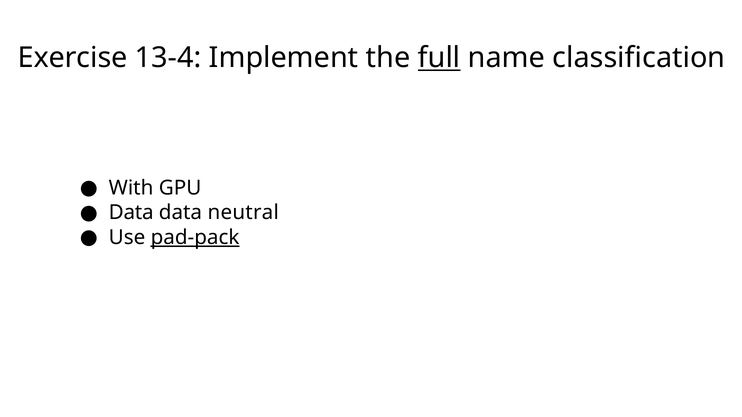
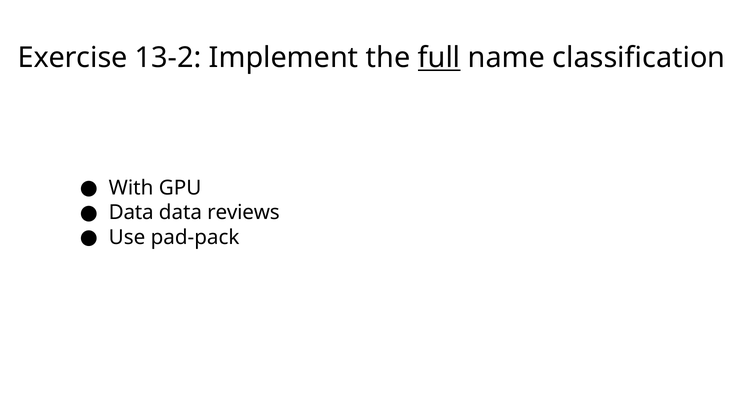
13-4: 13-4 -> 13-2
neutral: neutral -> reviews
pad-pack underline: present -> none
